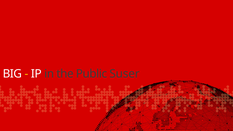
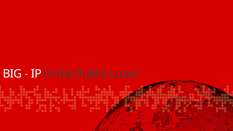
Suser: Suser -> Luser
